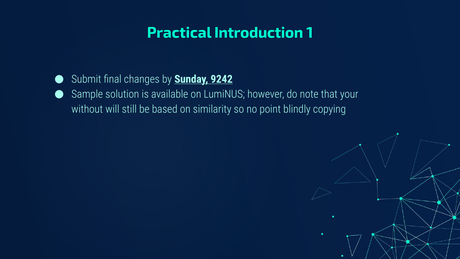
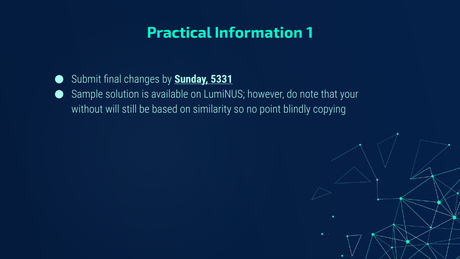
Introduction: Introduction -> Information
9242: 9242 -> 5331
